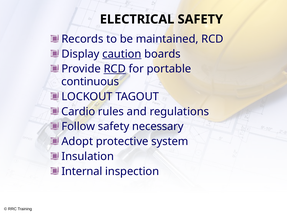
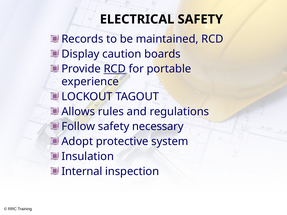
caution underline: present -> none
continuous: continuous -> experience
Cardio: Cardio -> Allows
